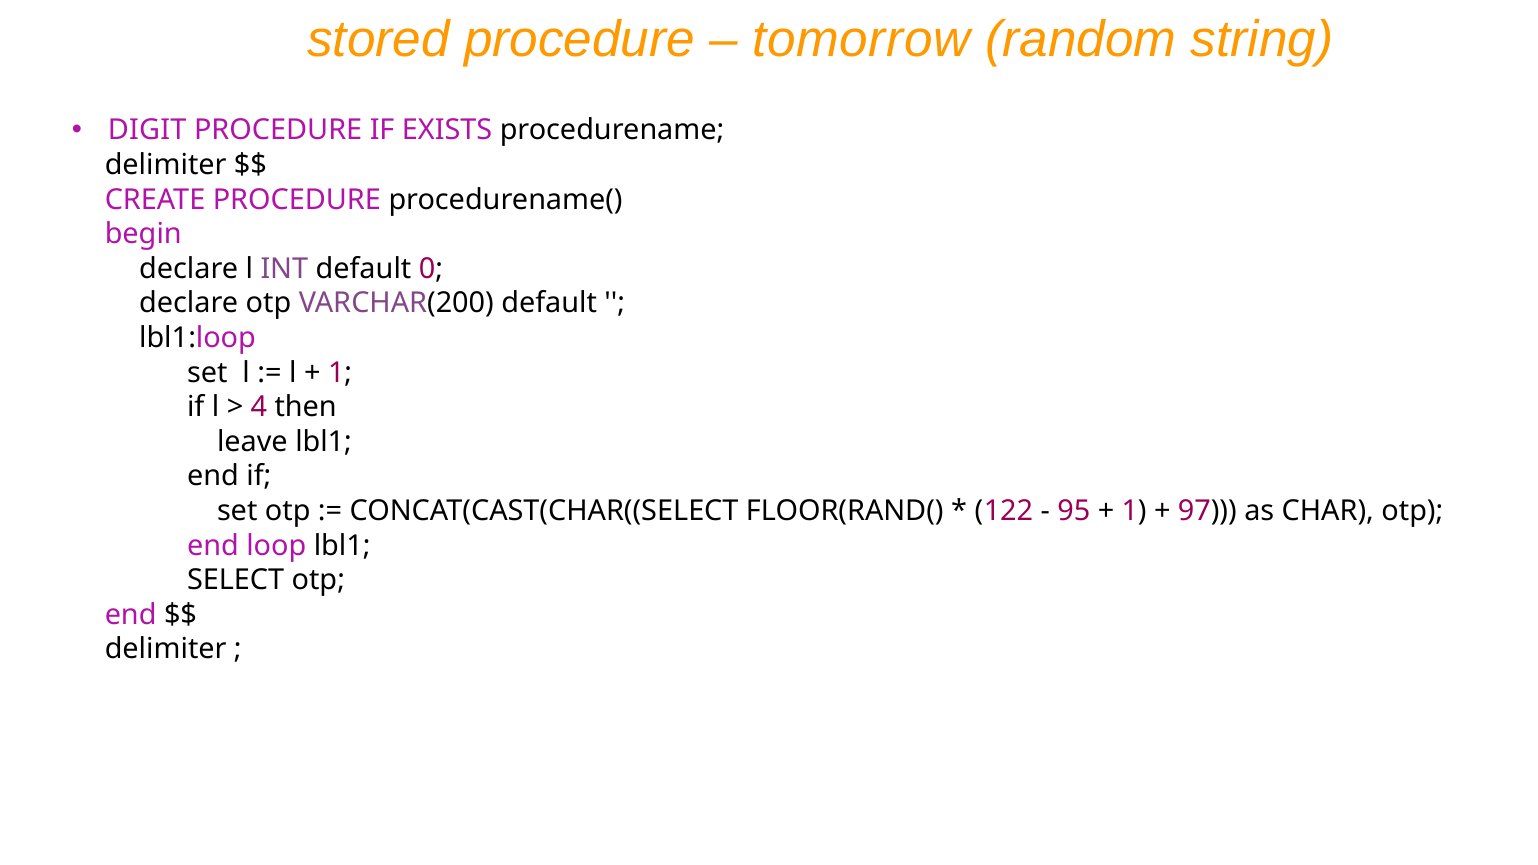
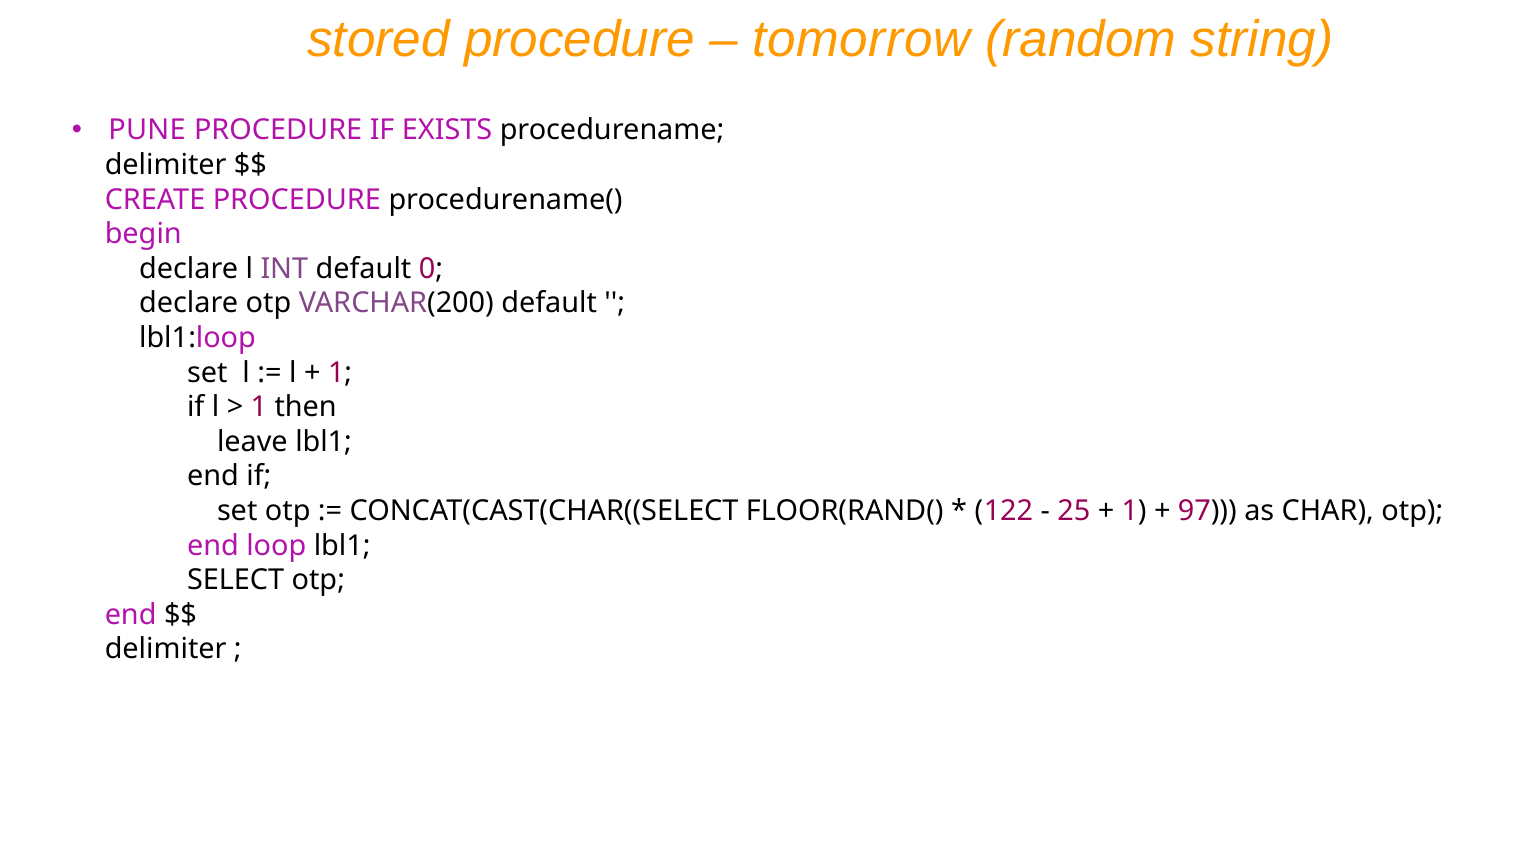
DIGIT: DIGIT -> PUNE
4 at (259, 407): 4 -> 1
95: 95 -> 25
